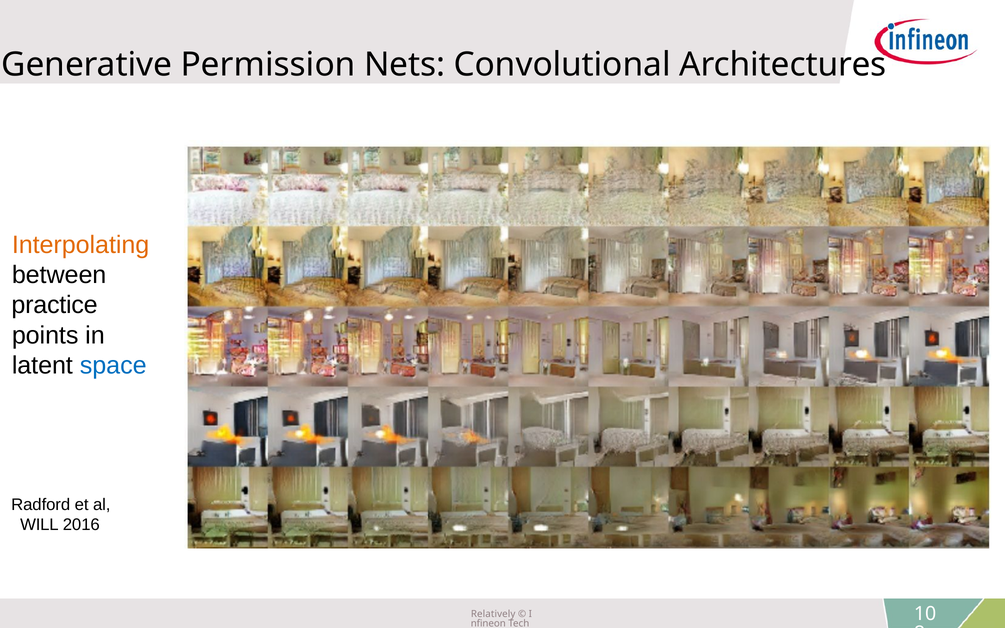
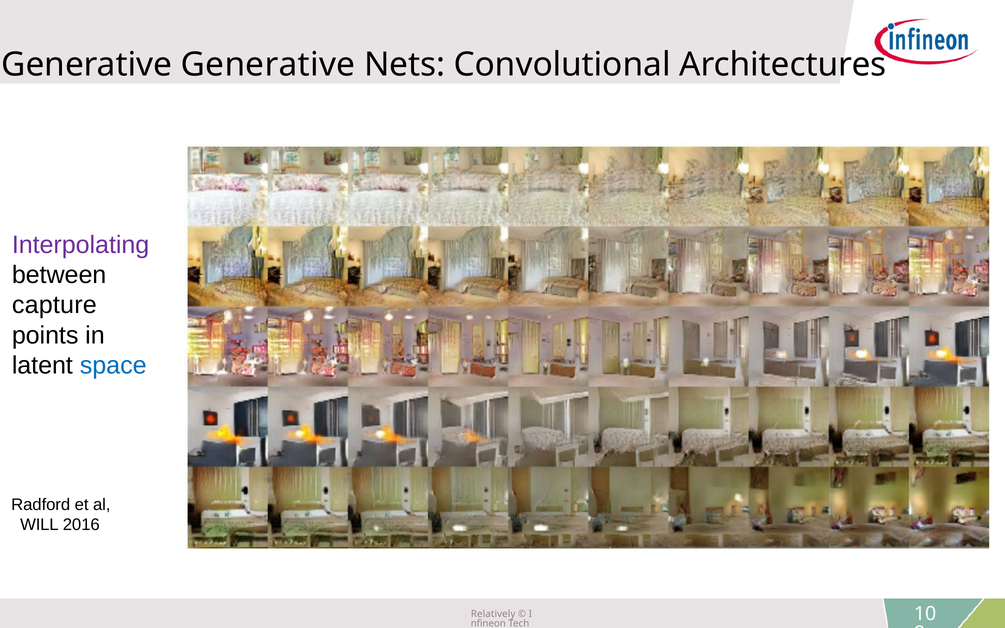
Generative Permission: Permission -> Generative
Interpolating colour: orange -> purple
practice: practice -> capture
